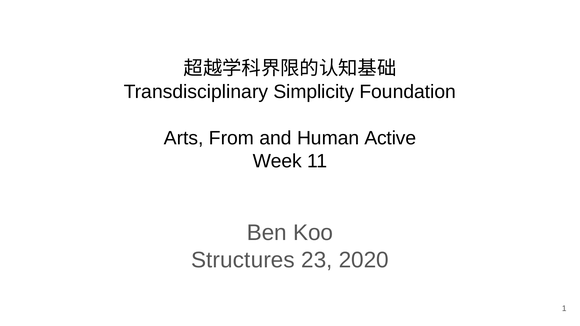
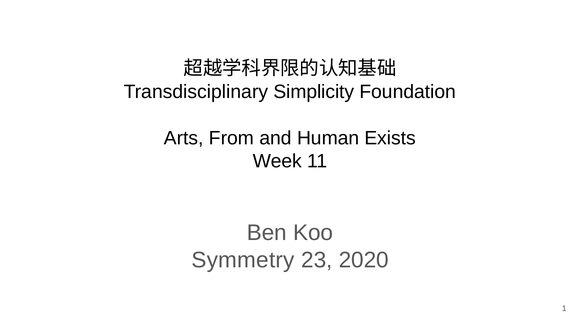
Active: Active -> Exists
Structures: Structures -> Symmetry
